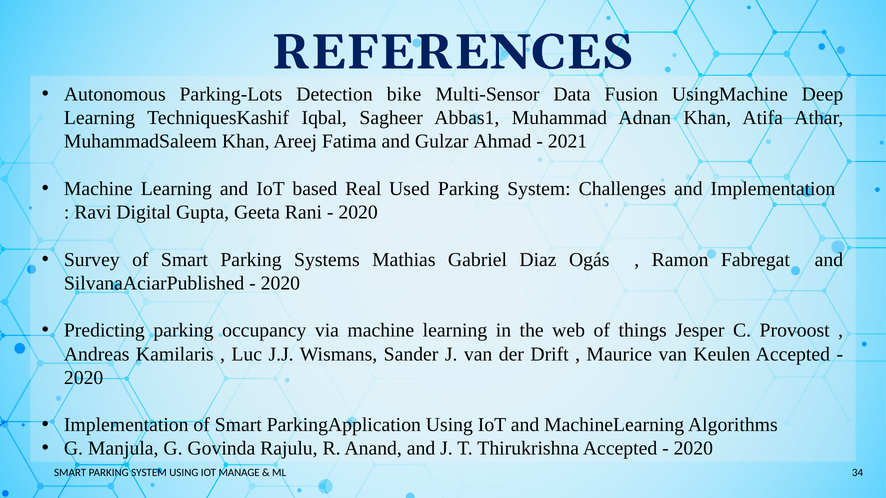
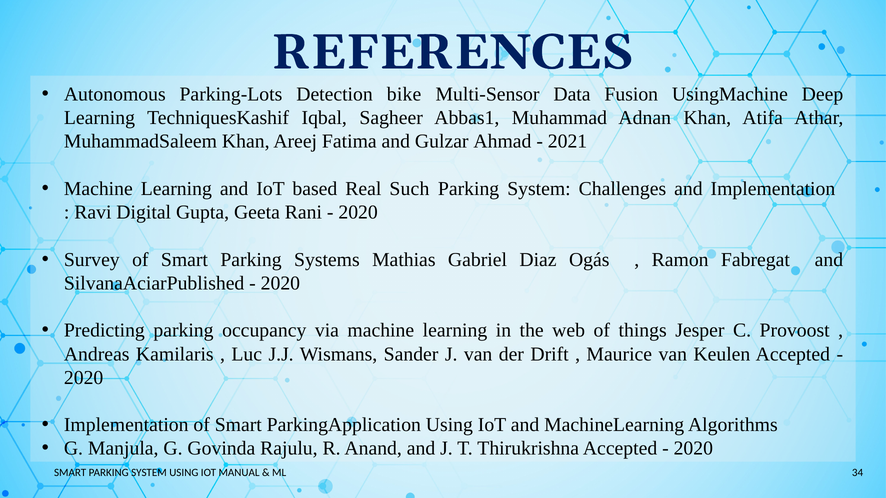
Used: Used -> Such
MANAGE: MANAGE -> MANUAL
